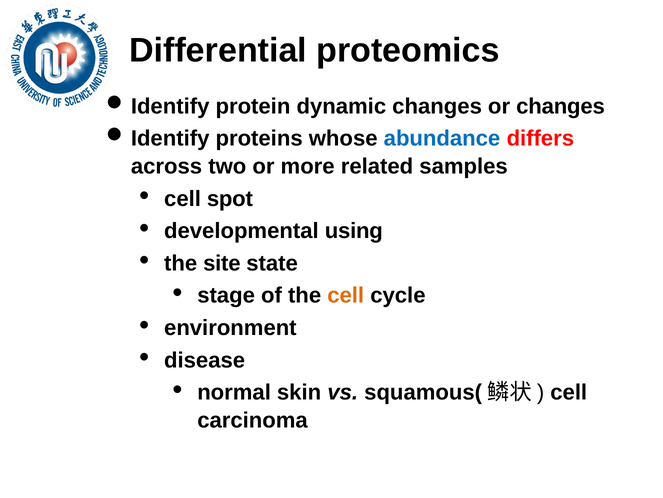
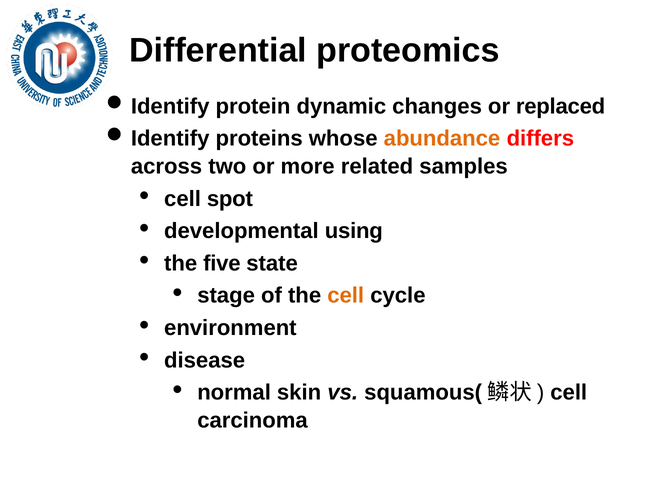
or changes: changes -> replaced
abundance colour: blue -> orange
site: site -> five
